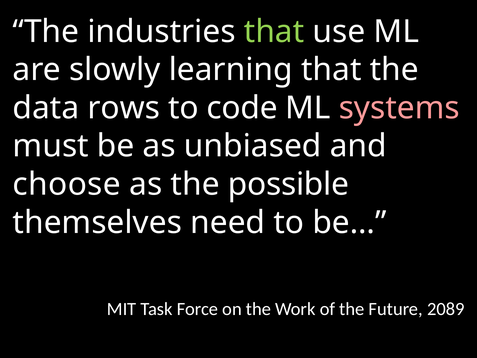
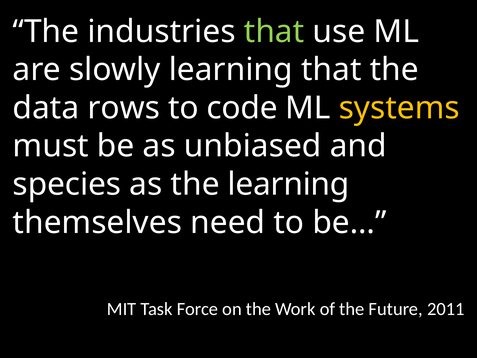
systems colour: pink -> yellow
choose: choose -> species
the possible: possible -> learning
2089: 2089 -> 2011
